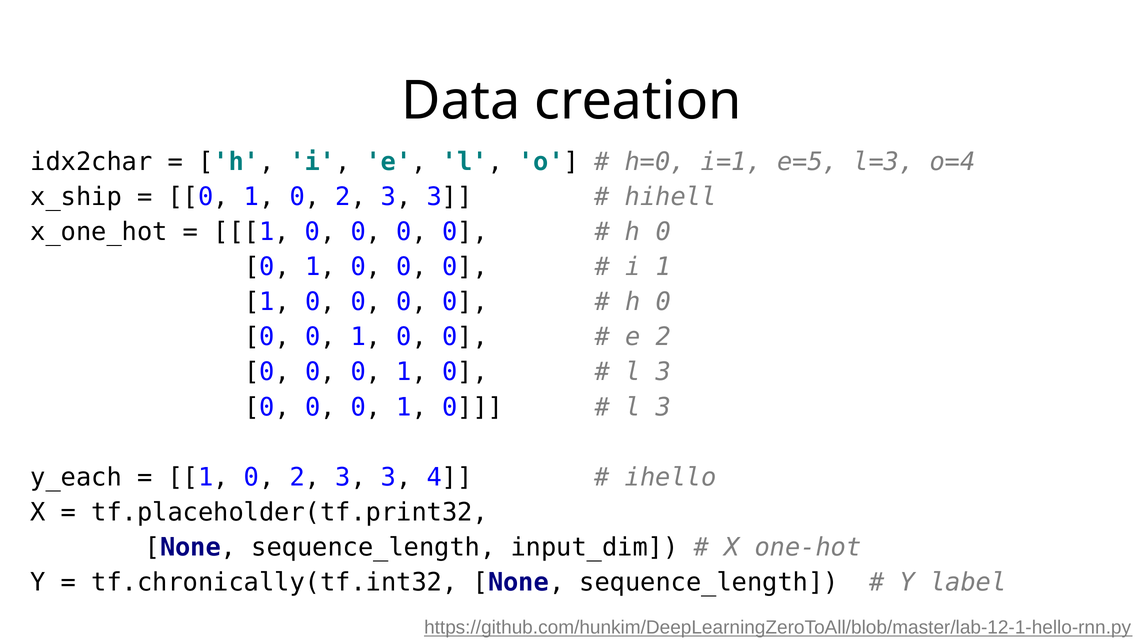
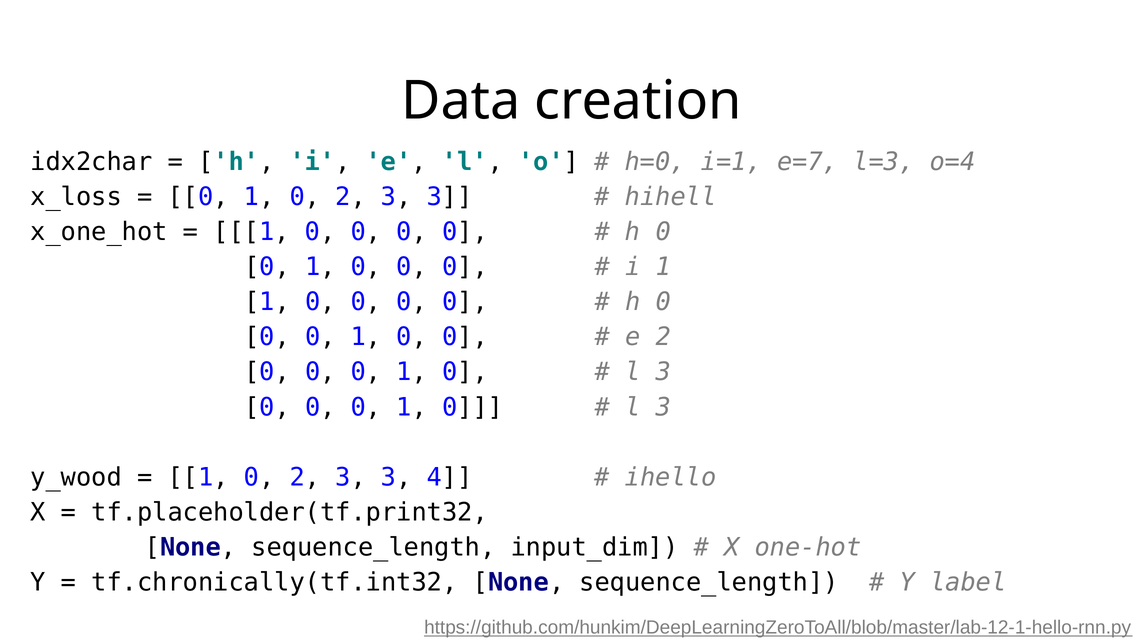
e=5: e=5 -> e=7
x_ship: x_ship -> x_loss
y_each: y_each -> y_wood
